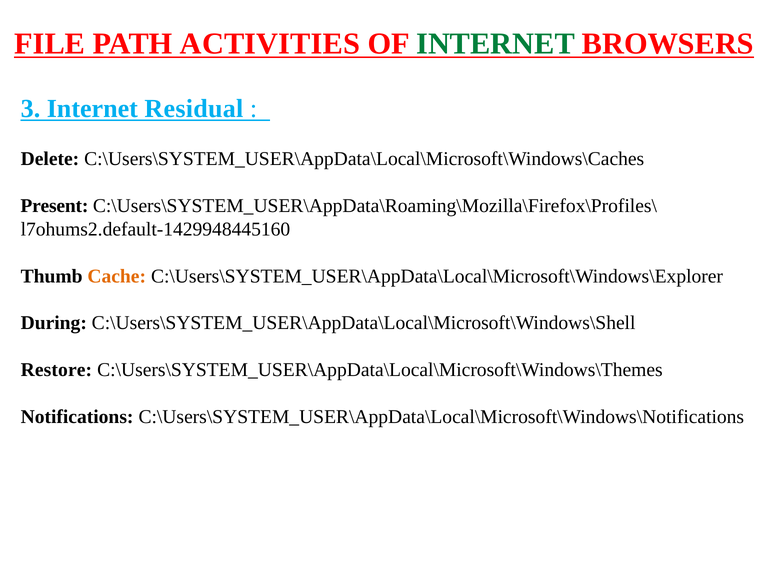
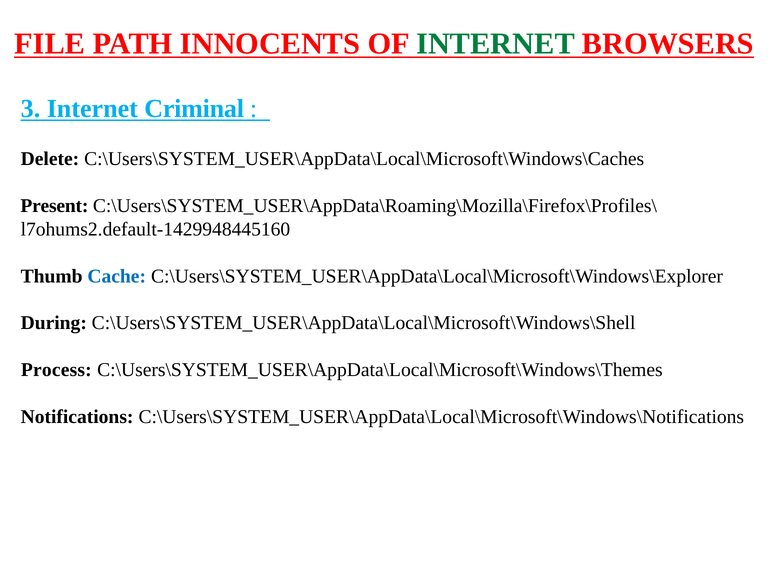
ACTIVITIES: ACTIVITIES -> INNOCENTS
Residual: Residual -> Criminal
Cache colour: orange -> blue
Restore: Restore -> Process
